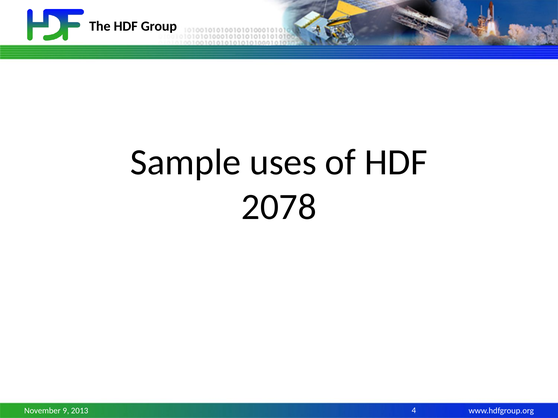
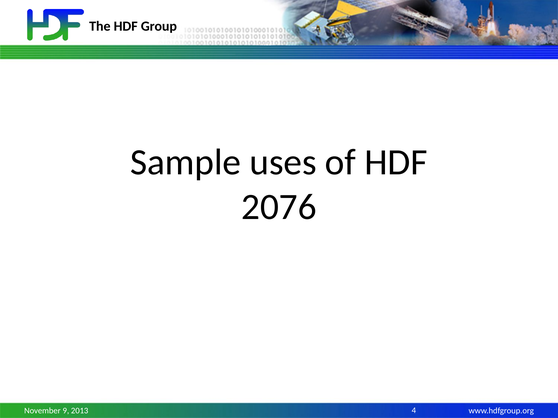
2078: 2078 -> 2076
